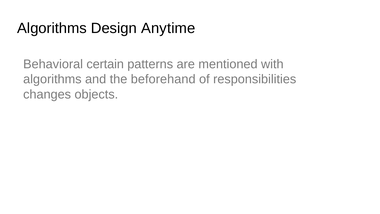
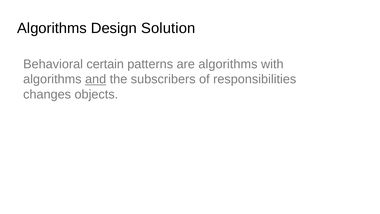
Anytime: Anytime -> Solution
are mentioned: mentioned -> algorithms
and underline: none -> present
beforehand: beforehand -> subscribers
